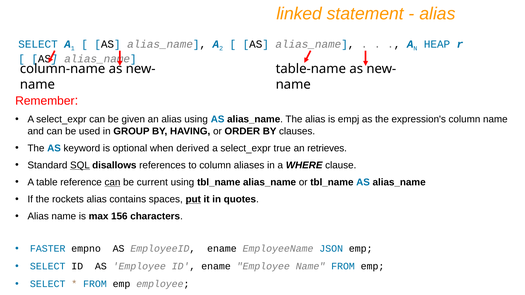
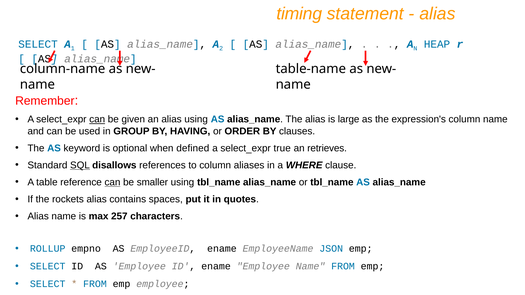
linked: linked -> timing
can at (97, 119) underline: none -> present
empj: empj -> large
derived: derived -> defined
current: current -> smaller
put underline: present -> none
156: 156 -> 257
FASTER: FASTER -> ROLLUP
